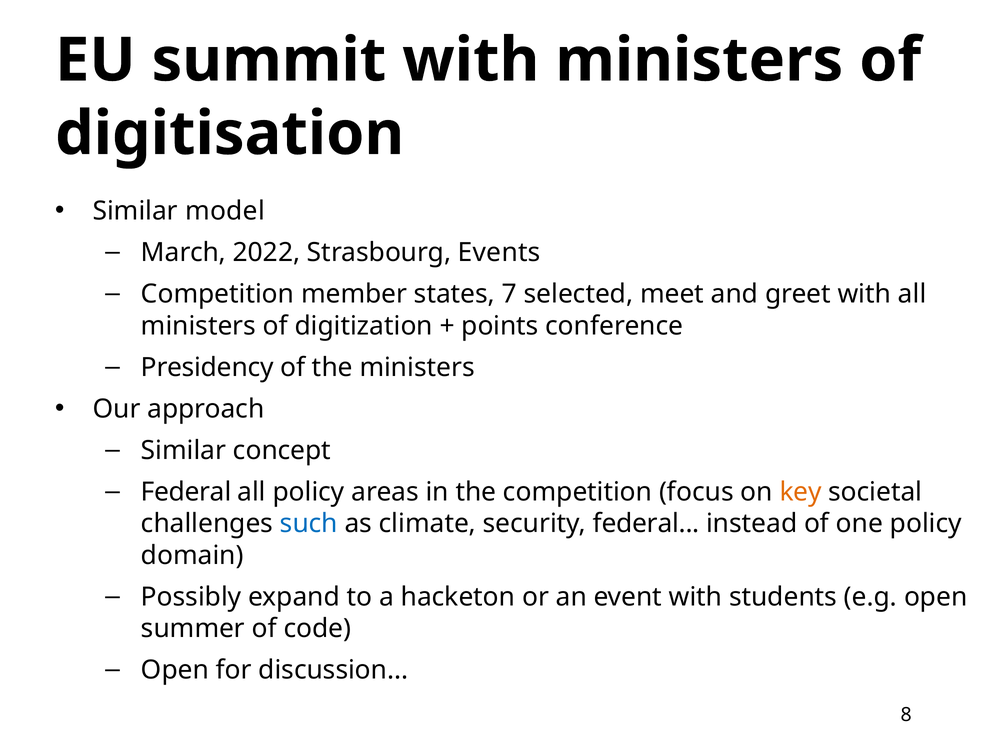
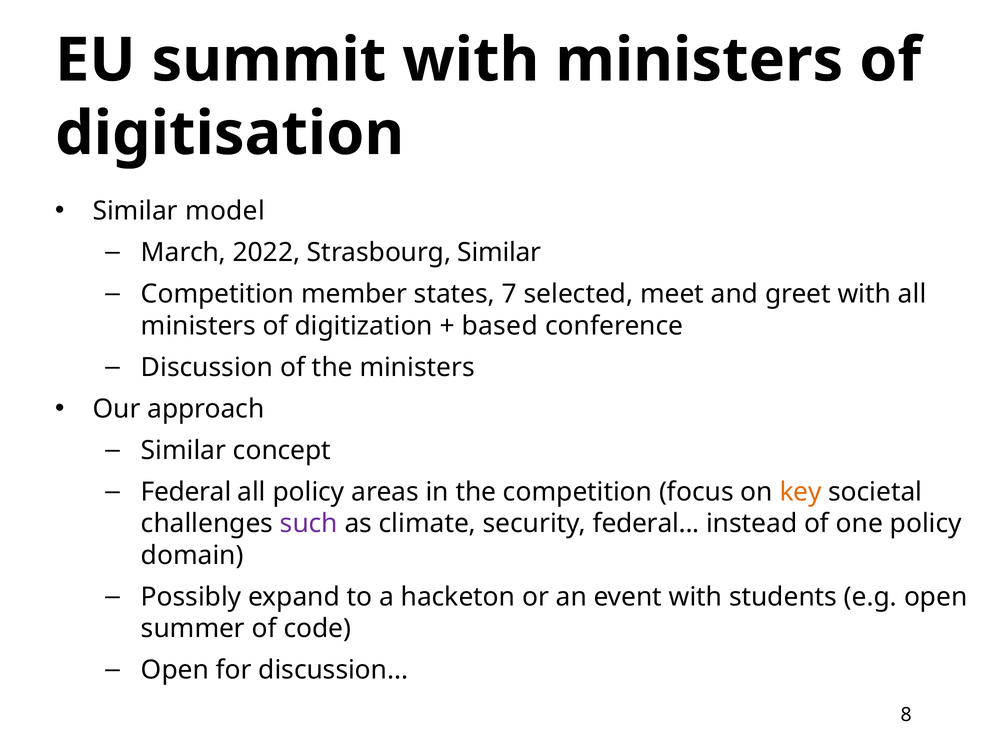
Strasbourg Events: Events -> Similar
points: points -> based
Presidency at (207, 367): Presidency -> Discussion
such colour: blue -> purple
